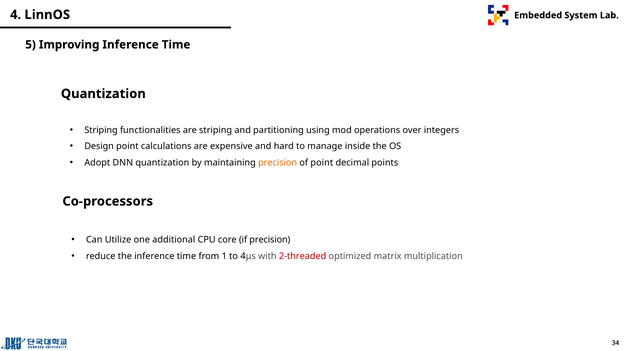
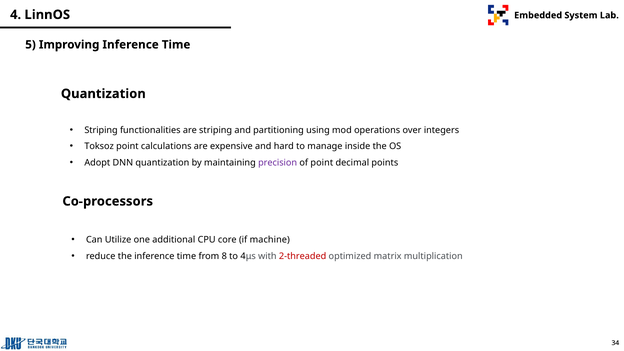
Design: Design -> Toksoz
precision at (278, 163) colour: orange -> purple
if precision: precision -> machine
1: 1 -> 8
